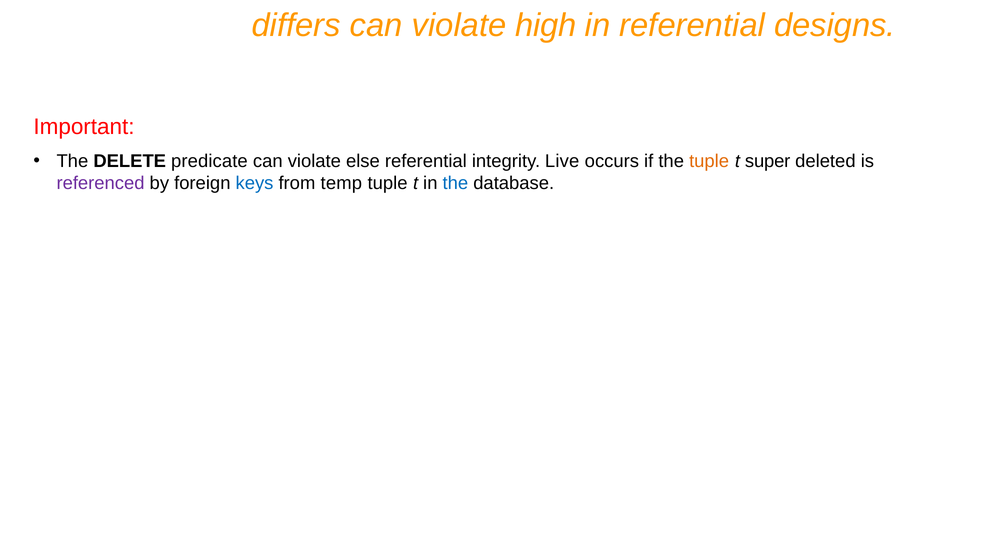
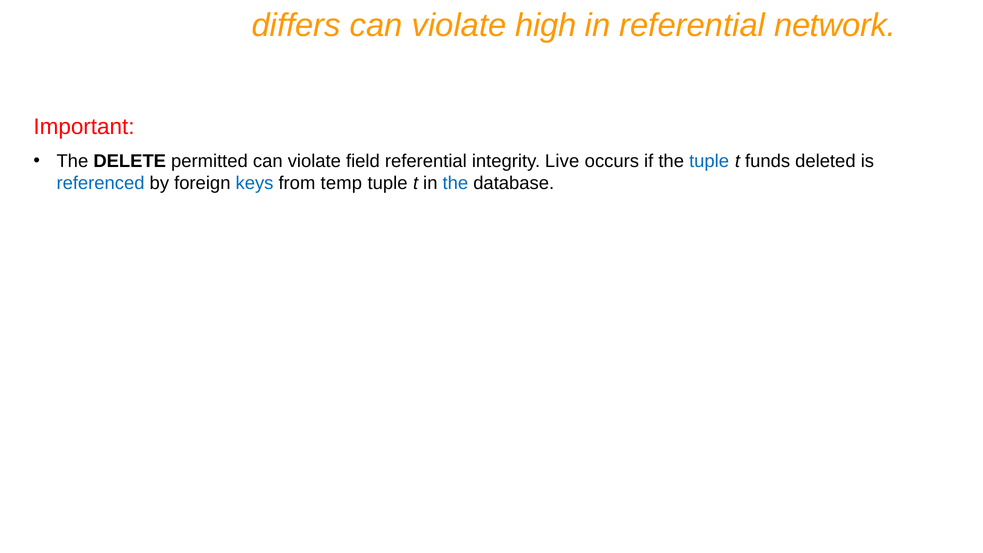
designs: designs -> network
predicate: predicate -> permitted
else: else -> field
tuple at (709, 161) colour: orange -> blue
super: super -> funds
referenced colour: purple -> blue
